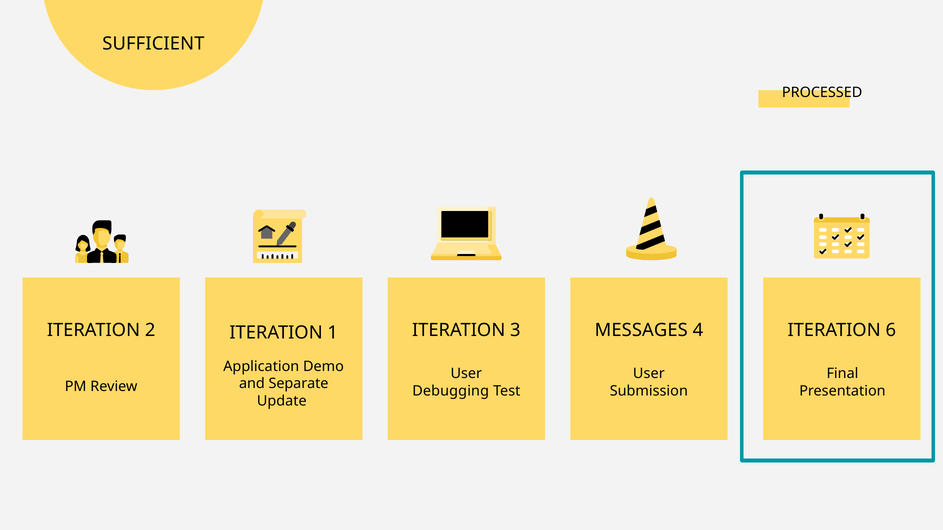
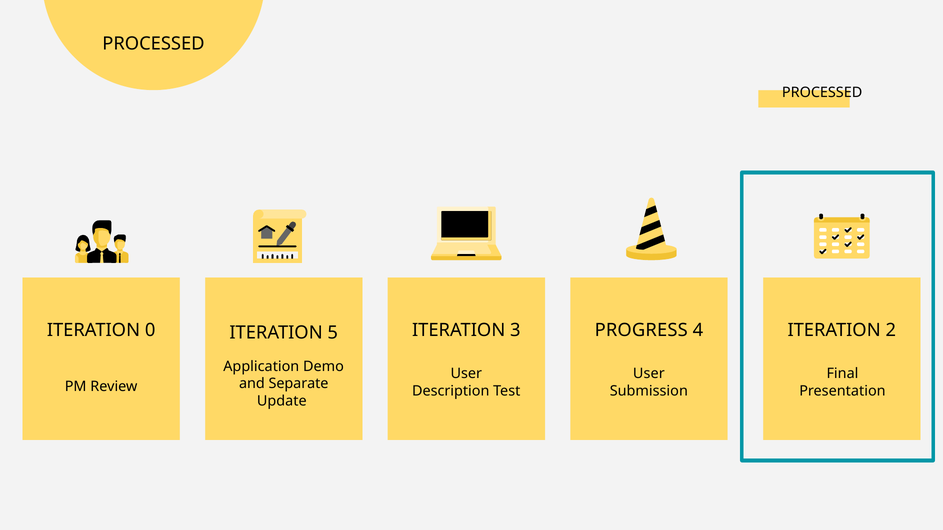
SUFFICIENT at (153, 44): SUFFICIENT -> PROCESSED
2: 2 -> 0
6: 6 -> 2
1: 1 -> 5
MESSAGES: MESSAGES -> PROGRESS
Debugging: Debugging -> Description
